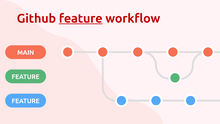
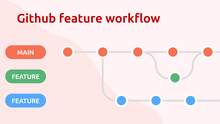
feature at (81, 18) underline: present -> none
